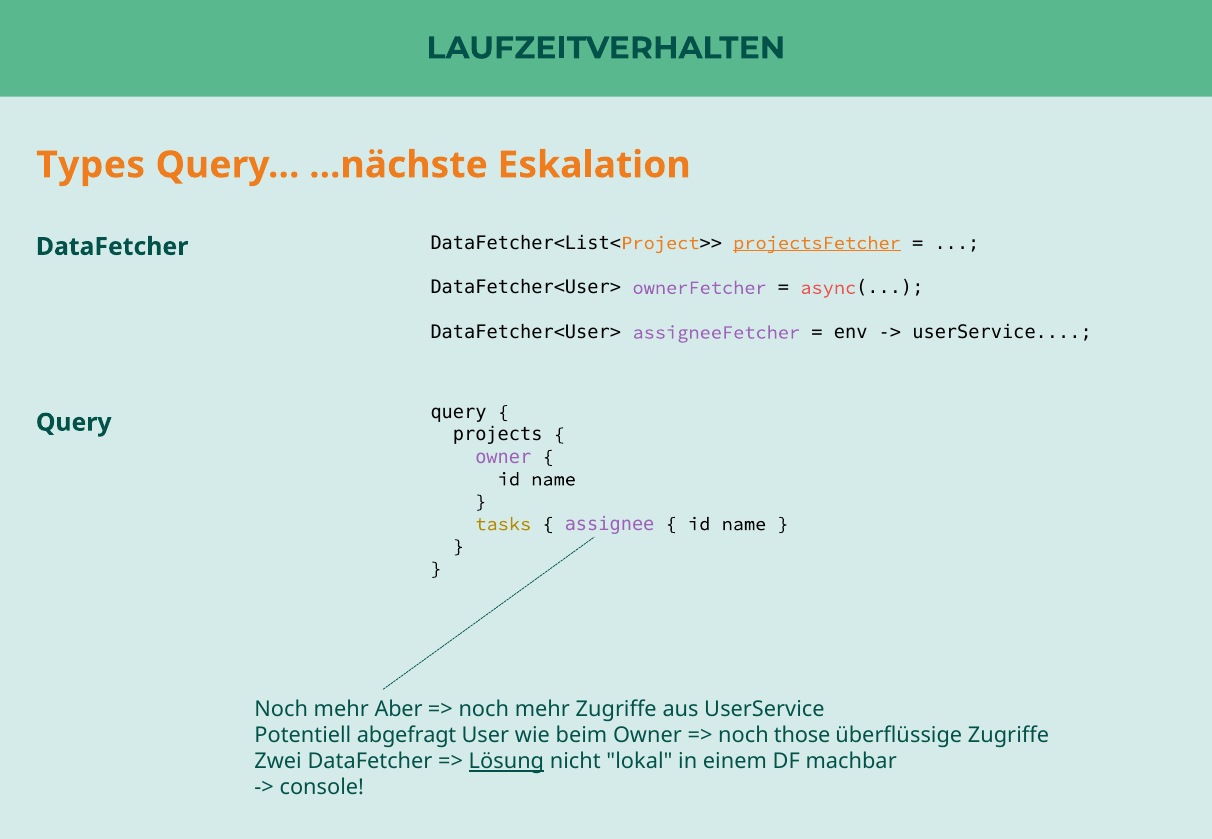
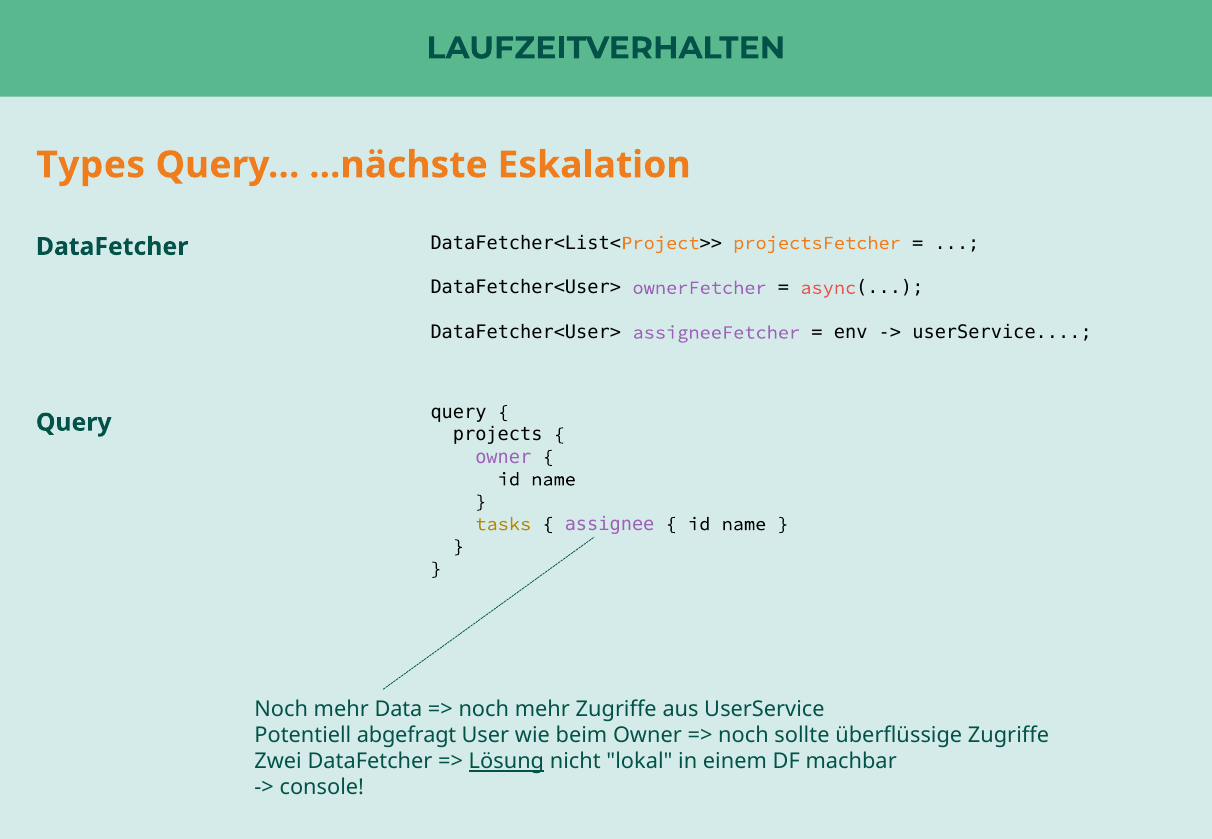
projectsFetcher underline: present -> none
Aber: Aber -> Data
those: those -> sollte
